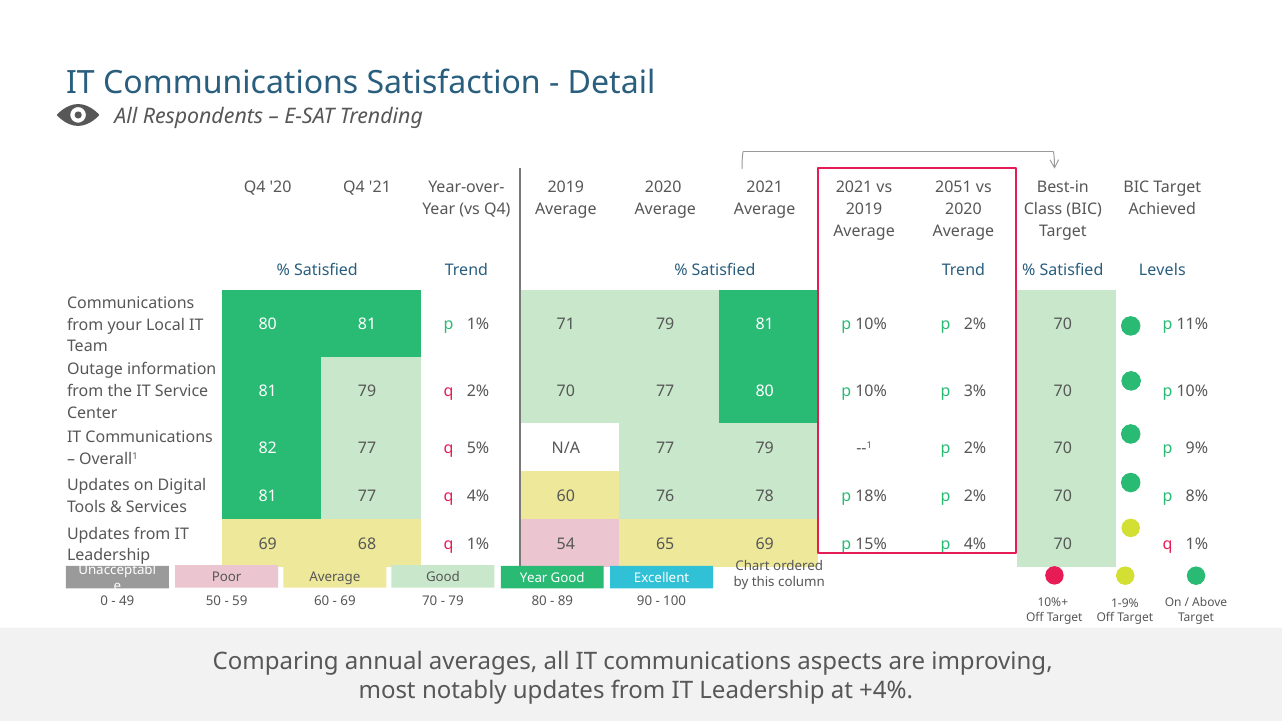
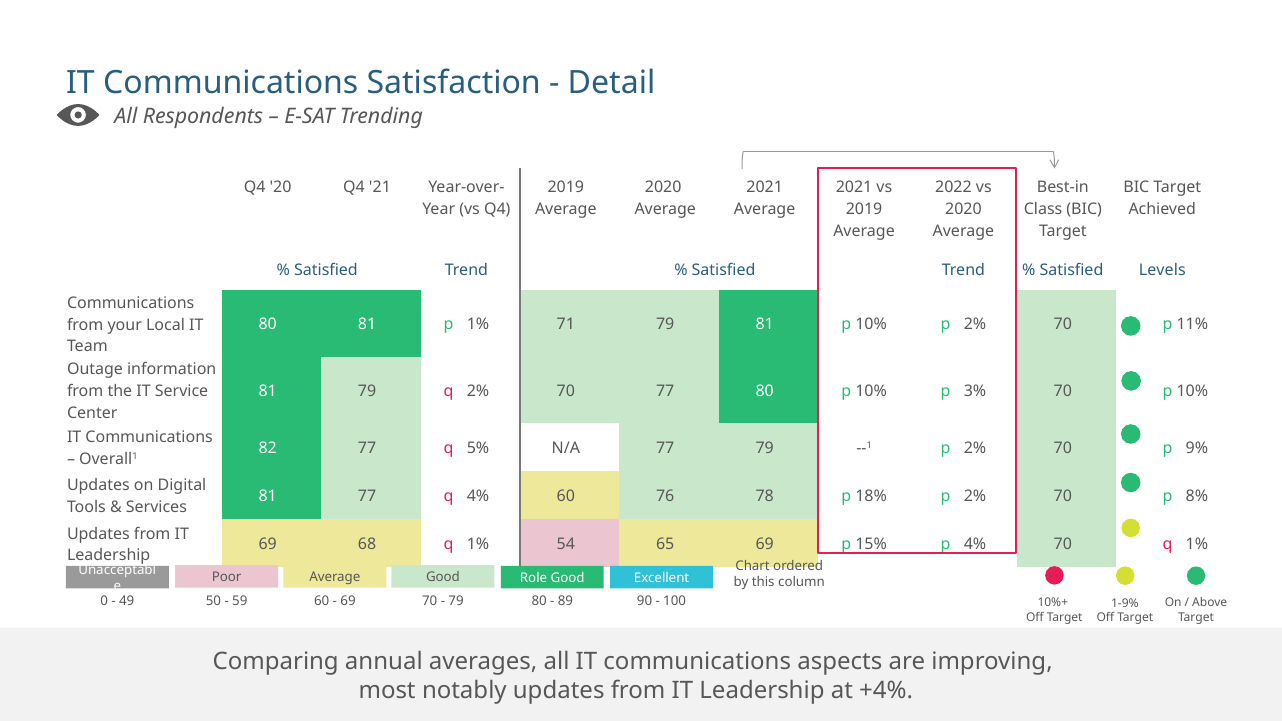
2051: 2051 -> 2022
Year at (534, 578): Year -> Role
